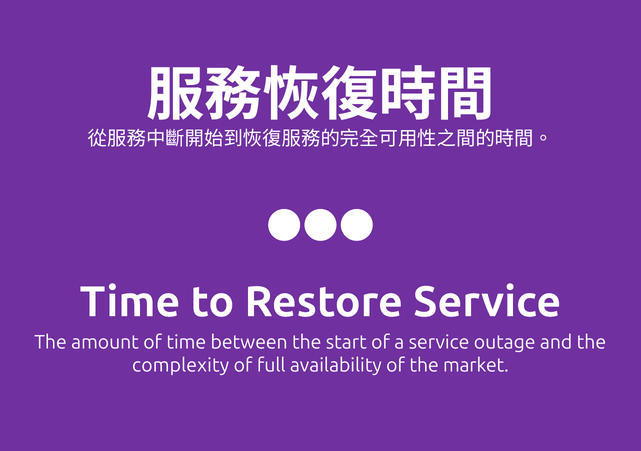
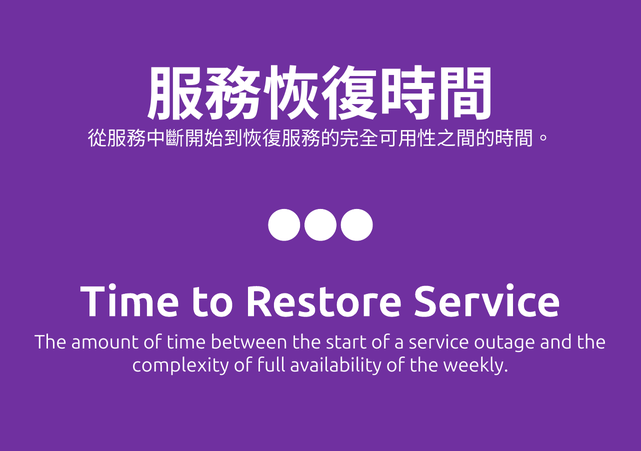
market: market -> weekly
